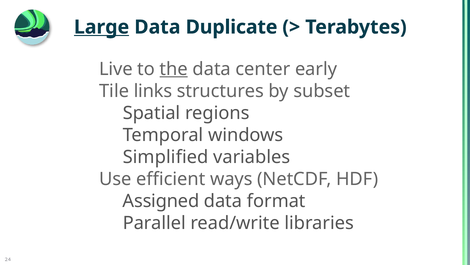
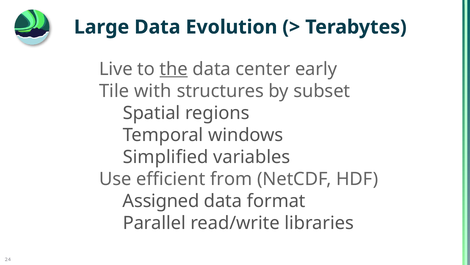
Large underline: present -> none
Duplicate: Duplicate -> Evolution
links: links -> with
ways: ways -> from
